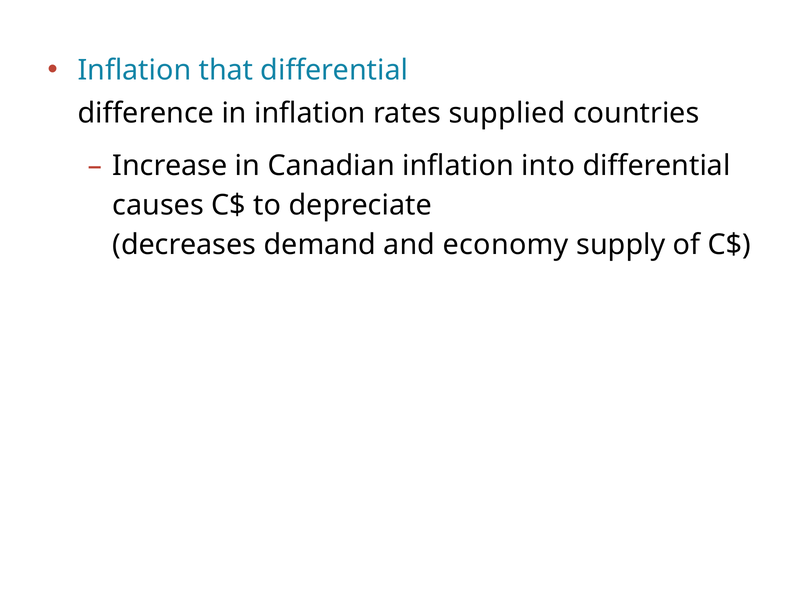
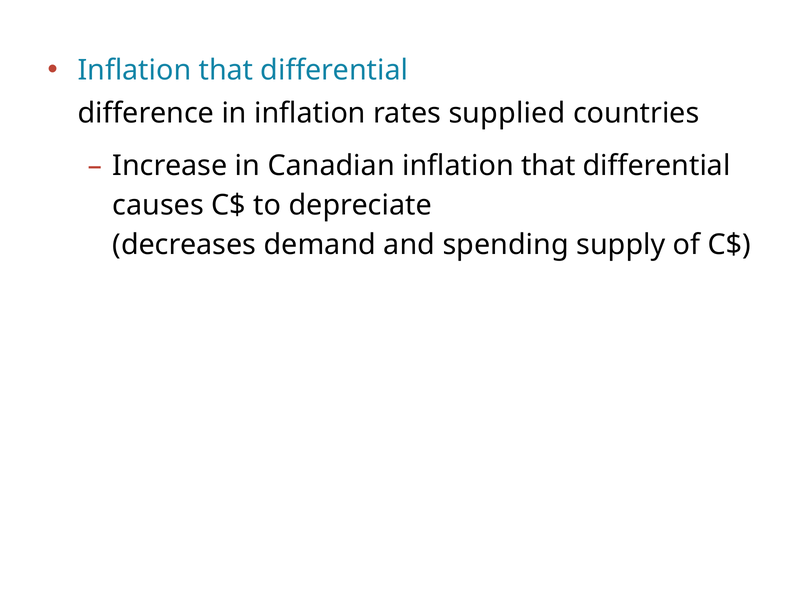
Canadian inflation into: into -> that
economy: economy -> spending
